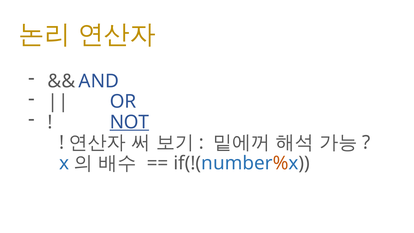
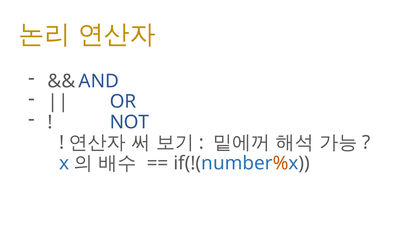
NOT underline: present -> none
